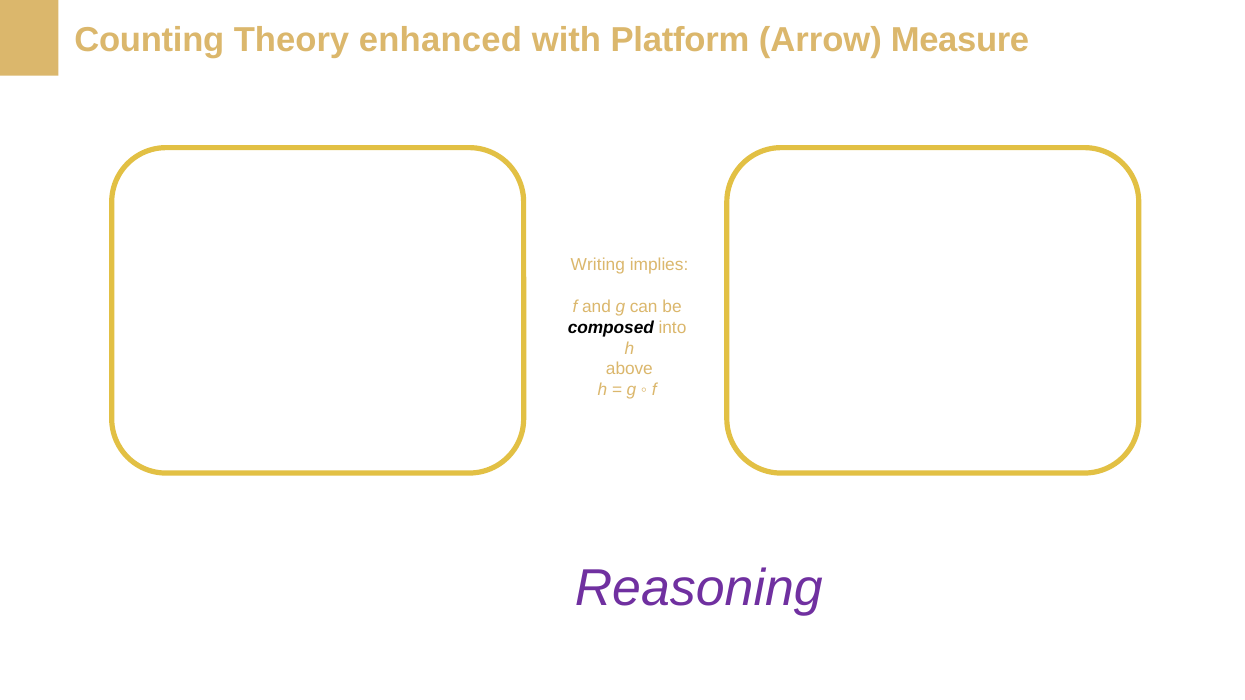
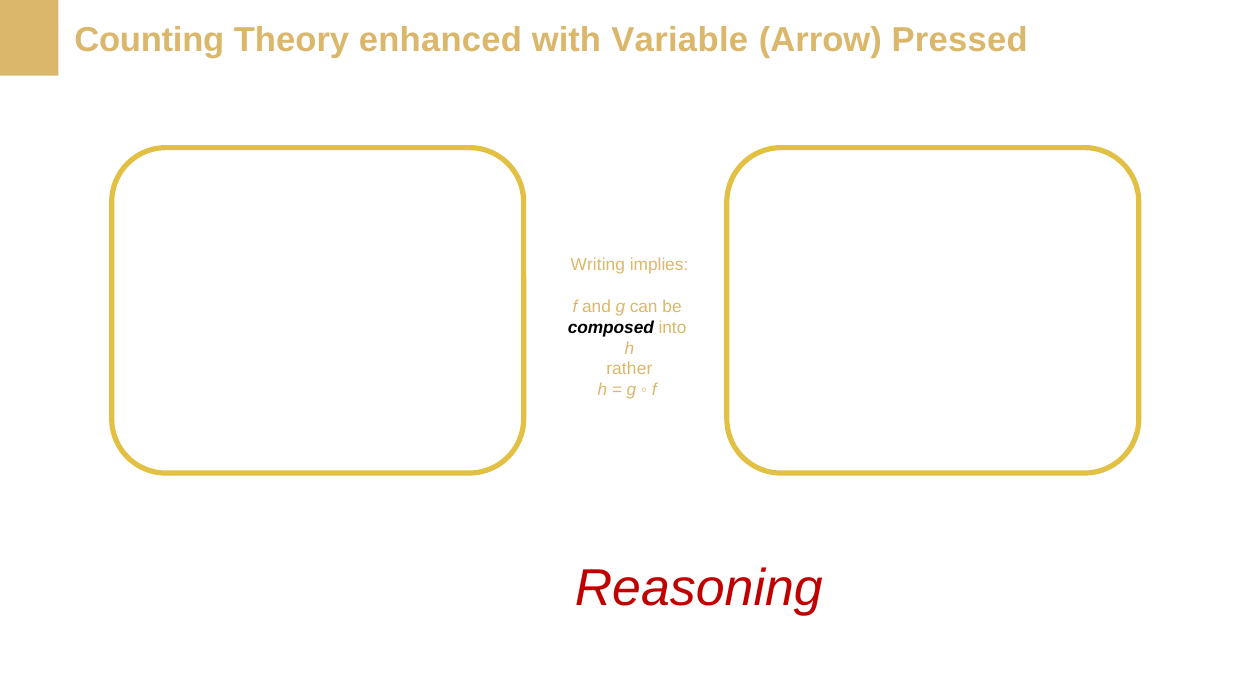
Platform: Platform -> Variable
Measure: Measure -> Pressed
above: above -> rather
Reasoning colour: purple -> red
